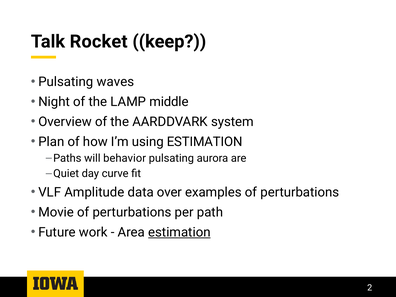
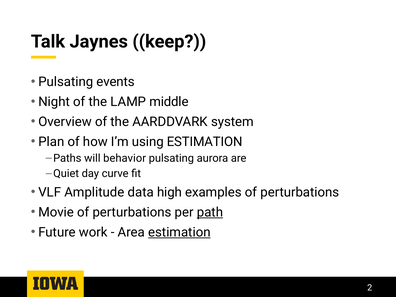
Rocket: Rocket -> Jaynes
waves: waves -> events
over: over -> high
path underline: none -> present
